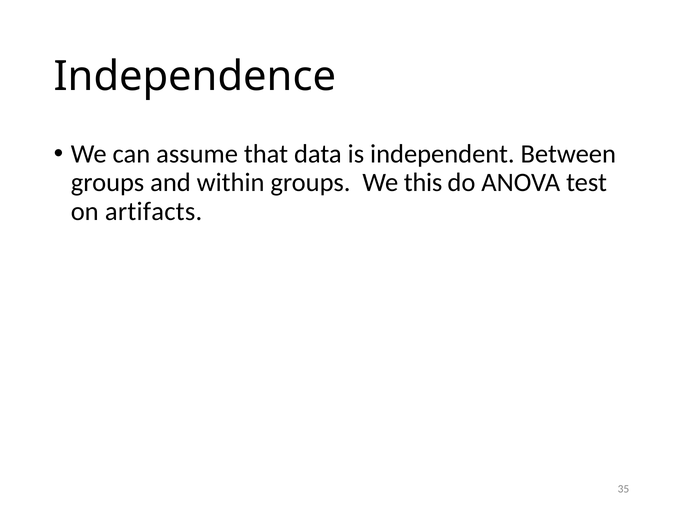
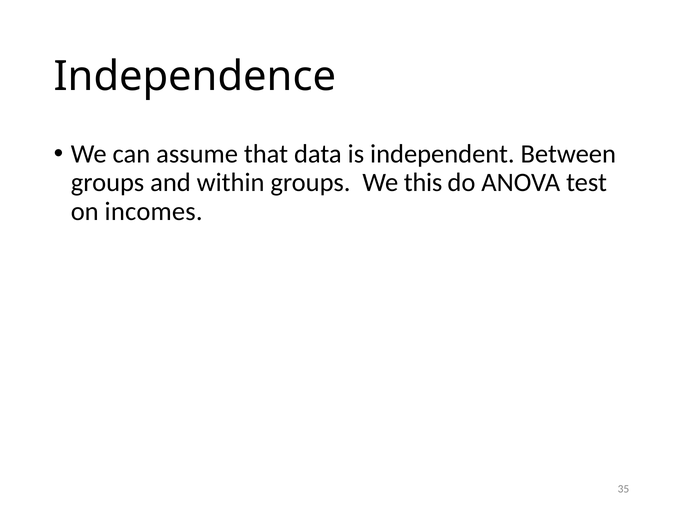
artifacts: artifacts -> incomes
